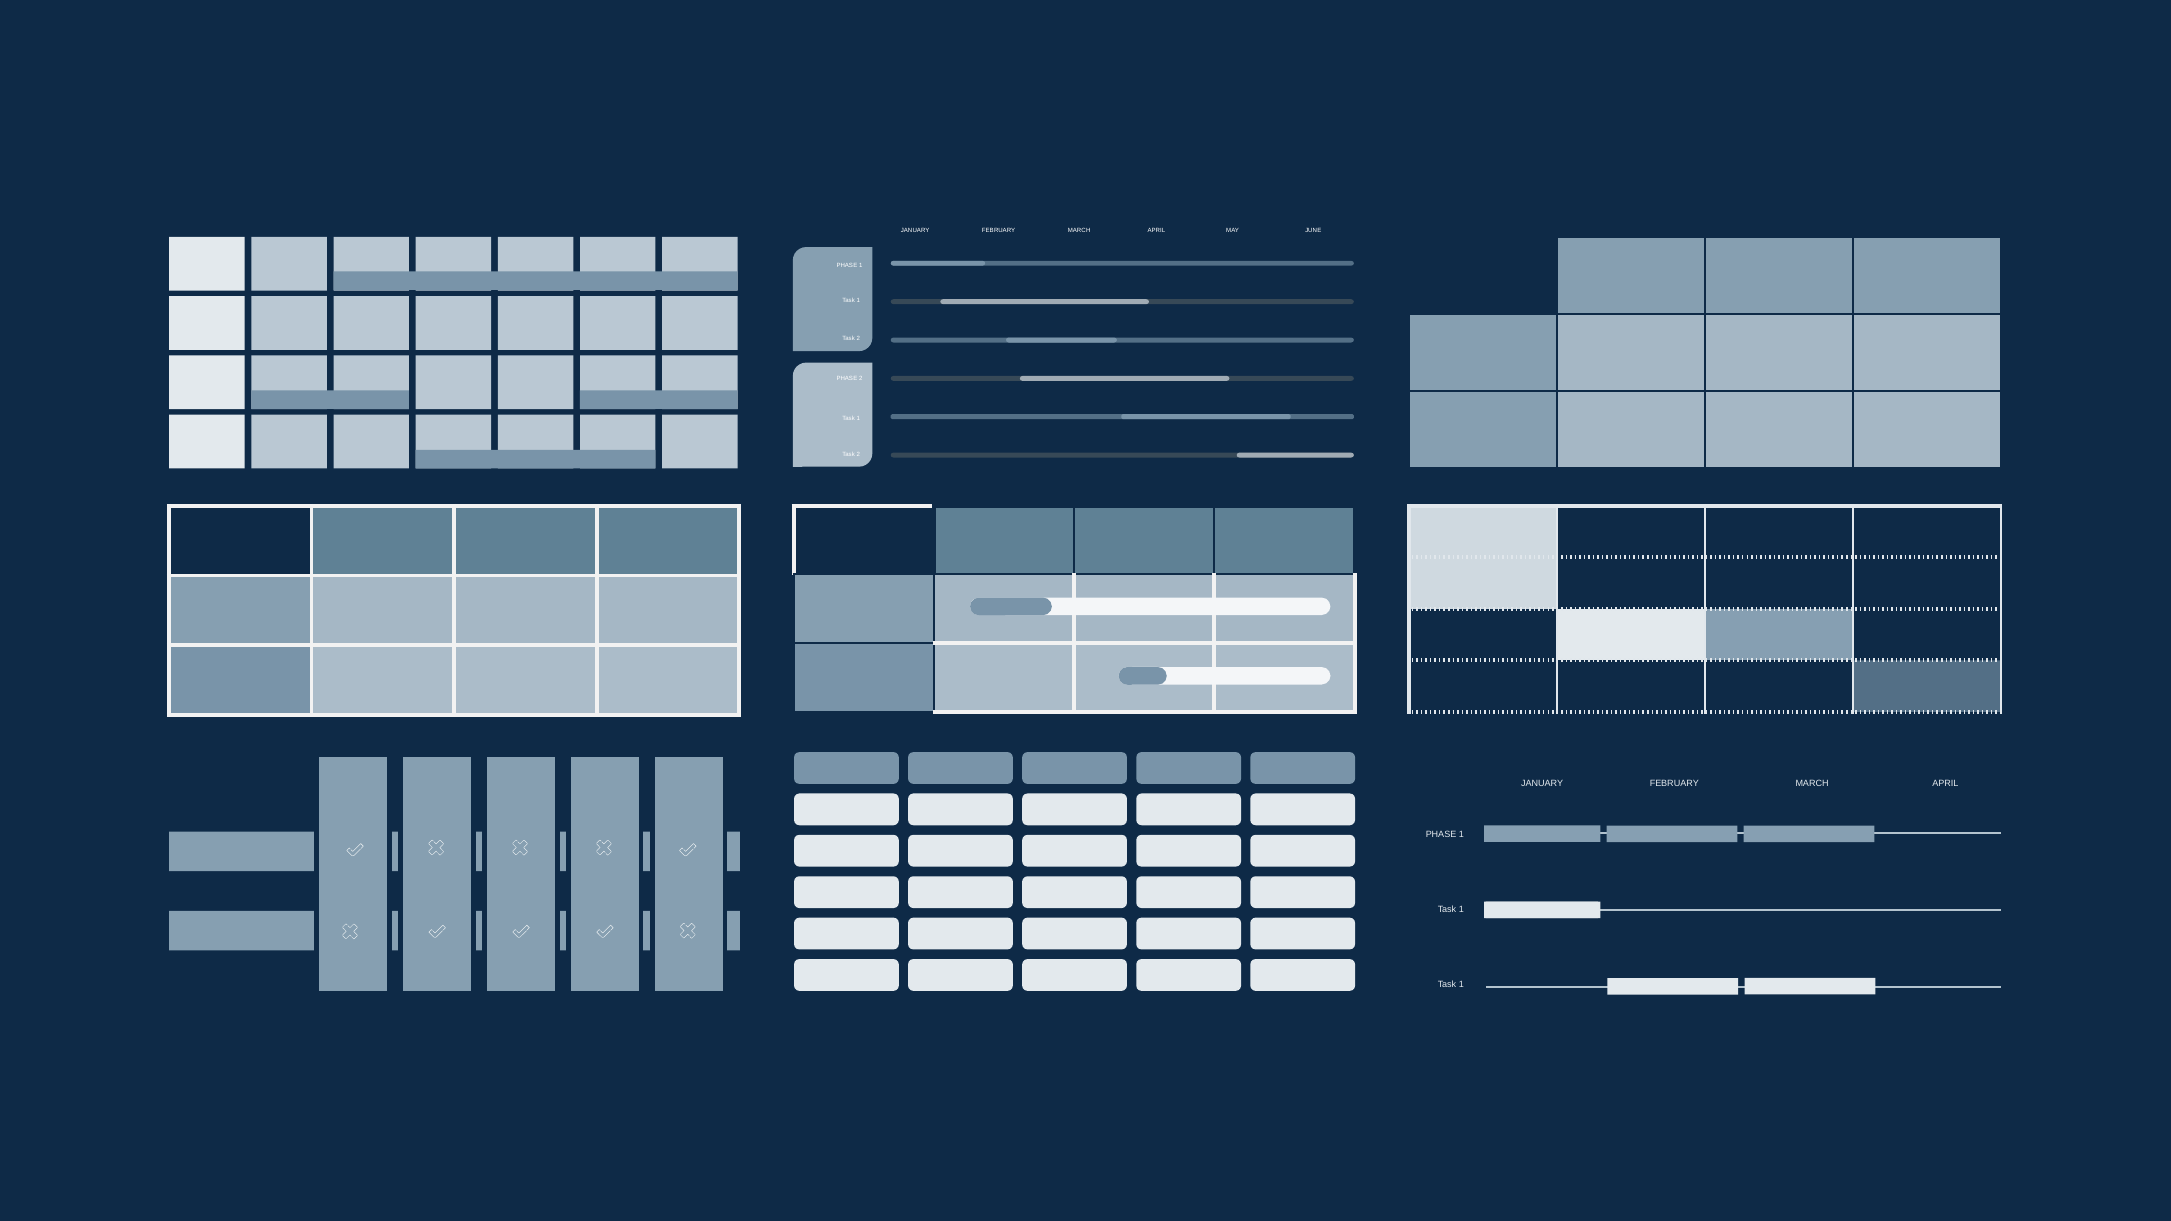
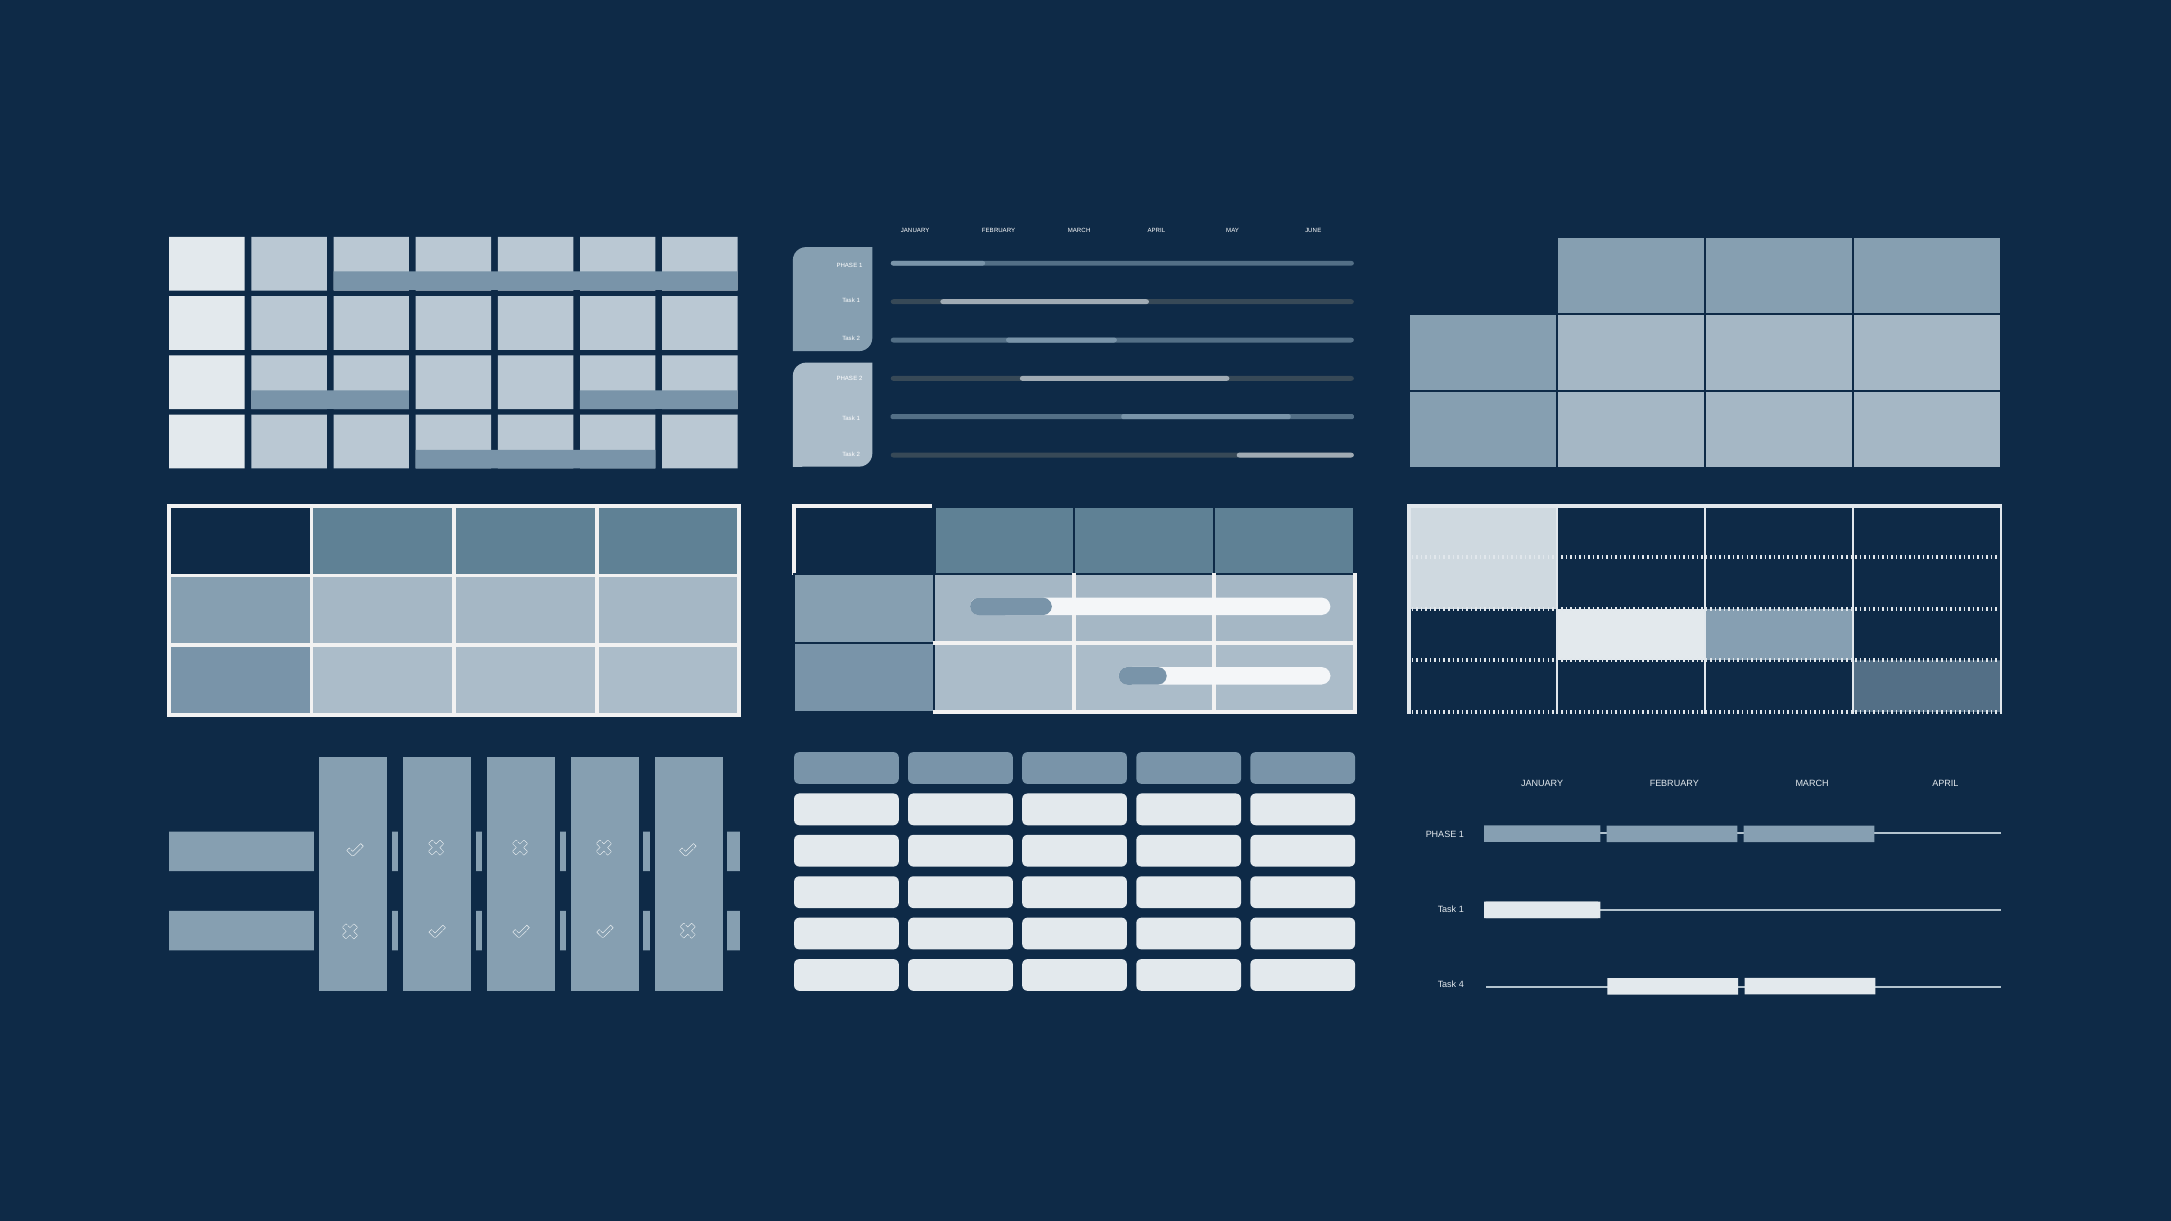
1 at (1461, 984): 1 -> 4
